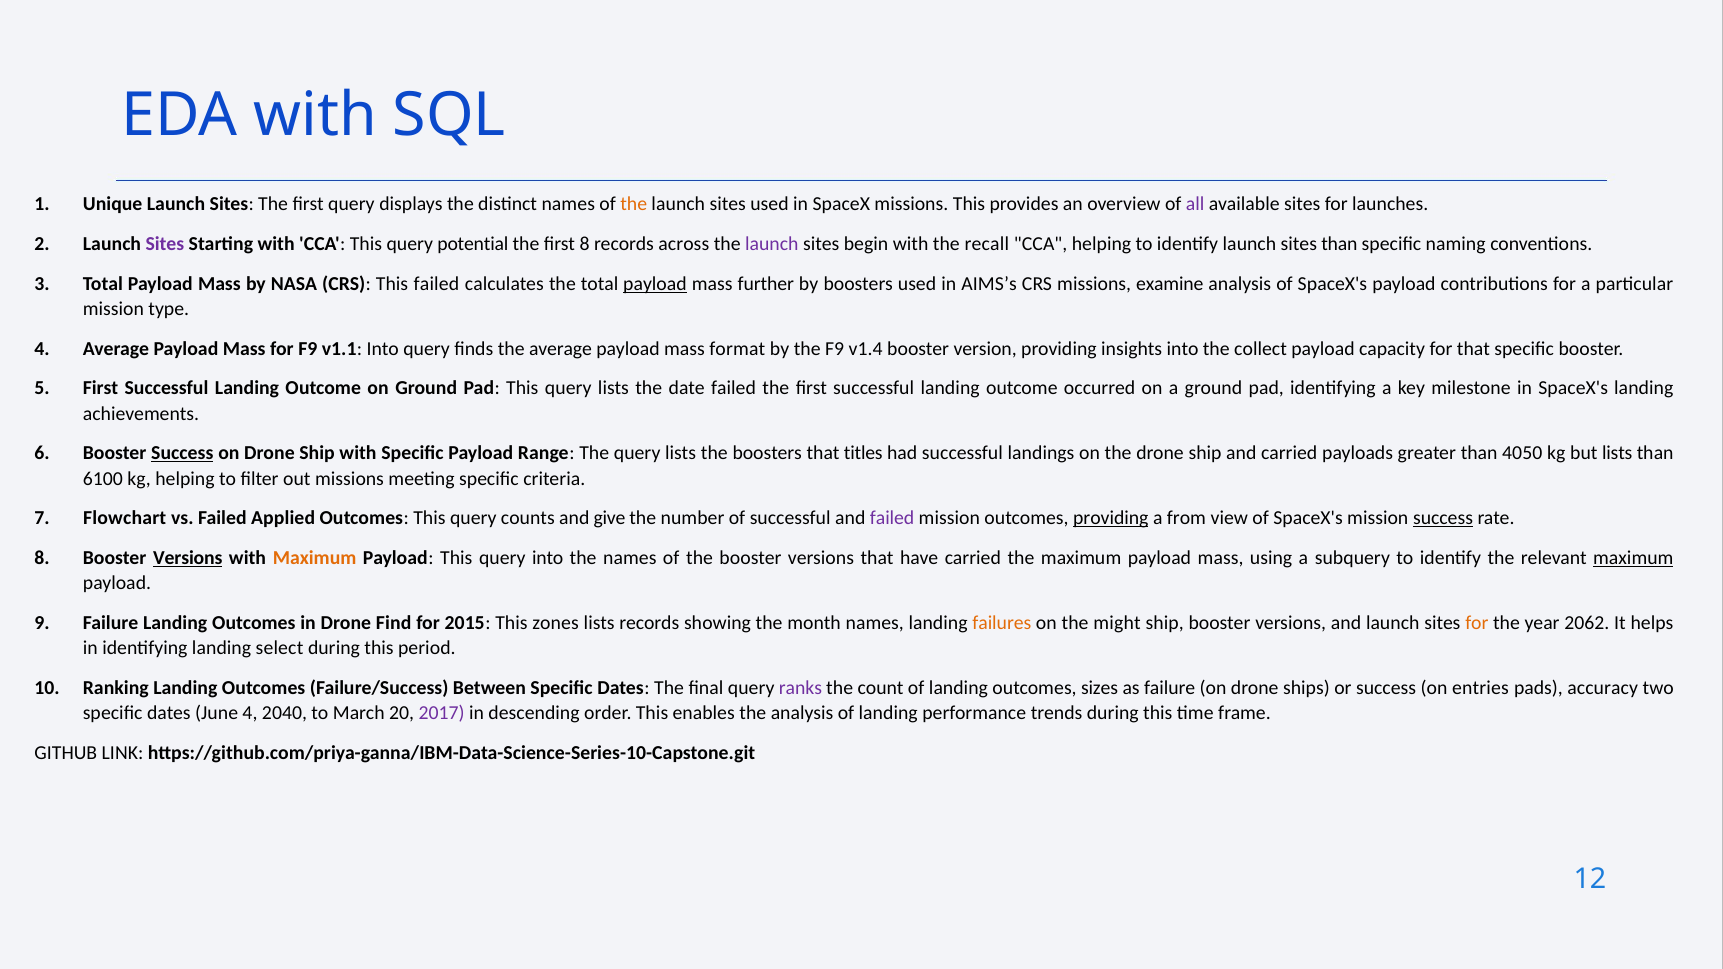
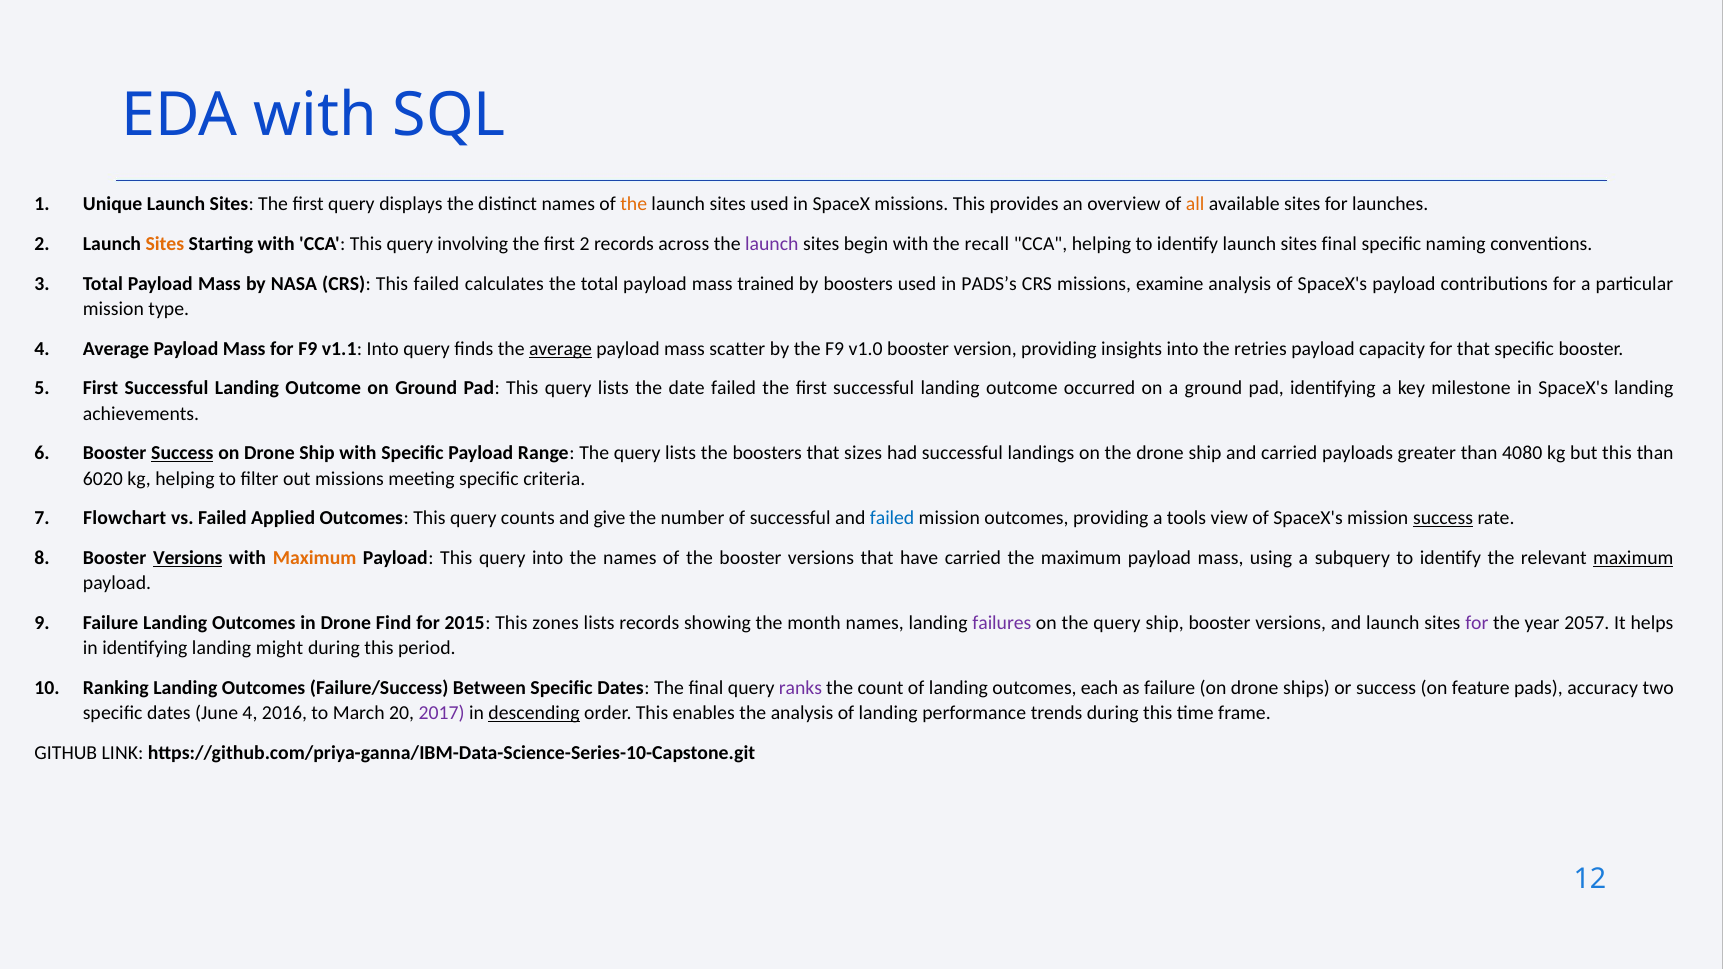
all colour: purple -> orange
Sites at (165, 244) colour: purple -> orange
potential: potential -> involving
first 8: 8 -> 2
sites than: than -> final
payload at (655, 284) underline: present -> none
further: further -> trained
AIMS’s: AIMS’s -> PADS’s
average at (561, 349) underline: none -> present
format: format -> scatter
v1.4: v1.4 -> v1.0
collect: collect -> retries
titles: titles -> sizes
4050: 4050 -> 4080
but lists: lists -> this
6100: 6100 -> 6020
failed at (892, 518) colour: purple -> blue
providing at (1111, 518) underline: present -> none
from: from -> tools
failures colour: orange -> purple
on the might: might -> query
for at (1477, 623) colour: orange -> purple
2062: 2062 -> 2057
select: select -> might
sizes: sizes -> each
entries: entries -> feature
2040: 2040 -> 2016
descending underline: none -> present
